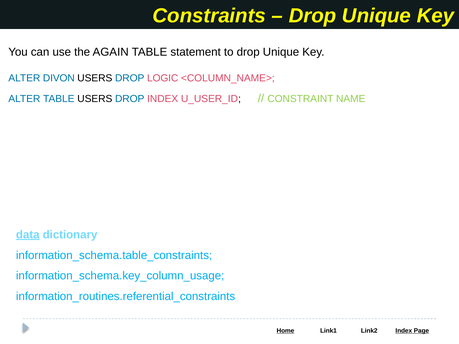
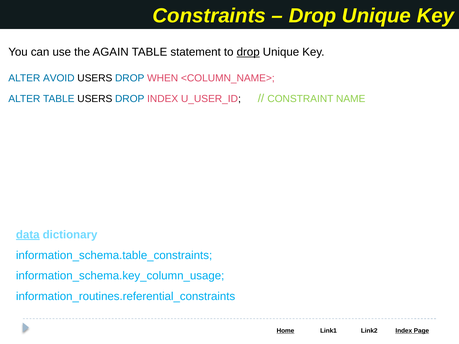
drop at (248, 52) underline: none -> present
DIVON: DIVON -> AVOID
LOGIC: LOGIC -> WHEN
